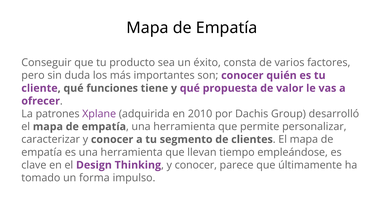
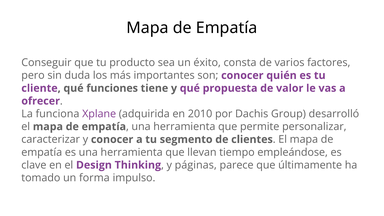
patrones: patrones -> funciona
Thinking y conocer: conocer -> páginas
